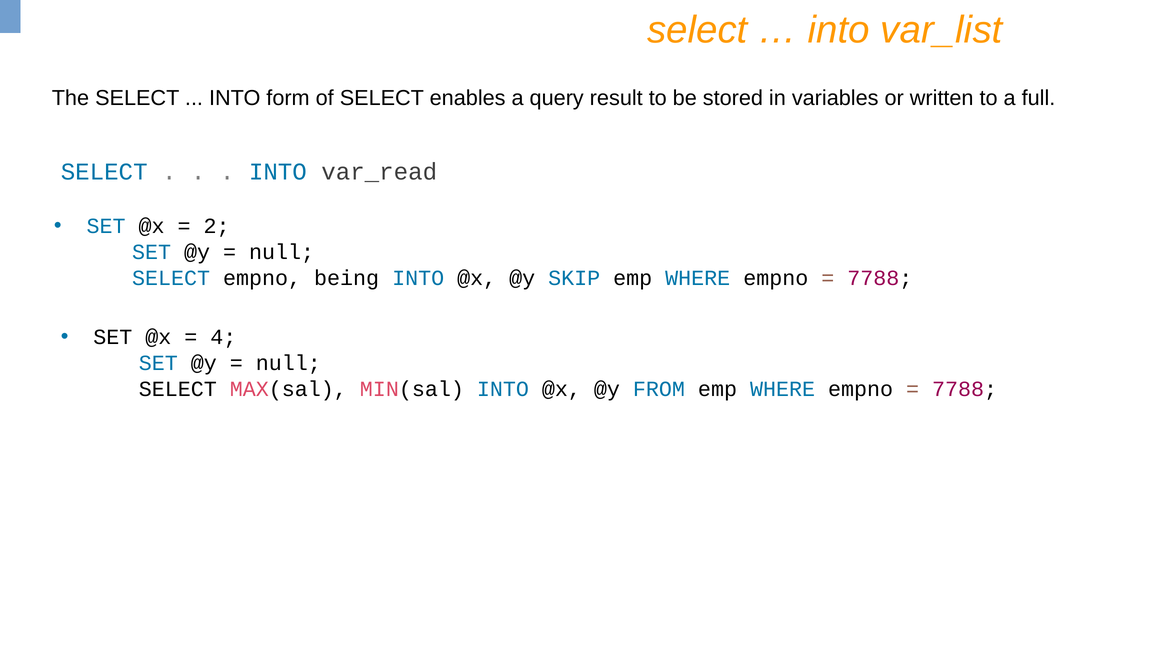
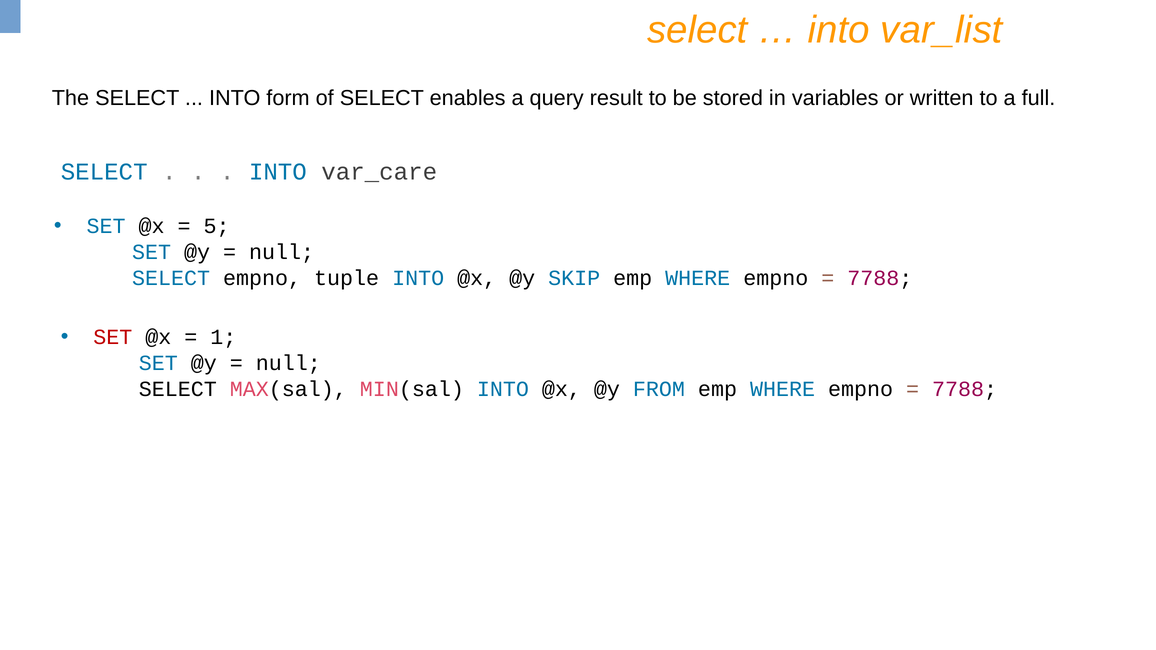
var_read: var_read -> var_care
2: 2 -> 5
being: being -> tuple
SET at (113, 337) colour: black -> red
4: 4 -> 1
